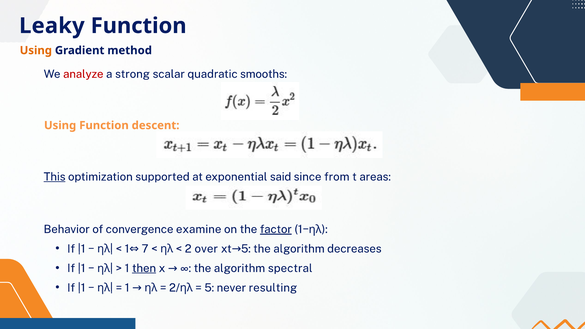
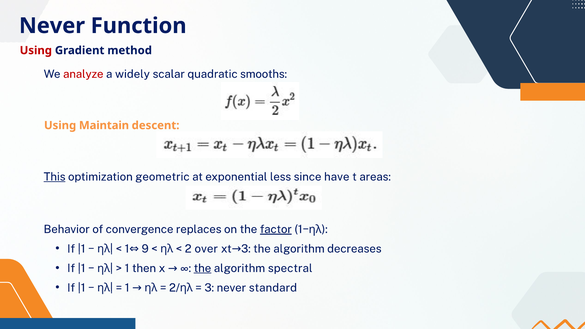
Leaky at (52, 26): Leaky -> Never
Using at (36, 50) colour: orange -> red
strong: strong -> widely
Using Function: Function -> Maintain
supported: supported -> geometric
said: said -> less
from: from -> have
examine: examine -> replaces
7: 7 -> 9
5 at (246, 249): 5 -> 3
then underline: present -> none
the at (203, 268) underline: none -> present
5 at (209, 288): 5 -> 3
resulting: resulting -> standard
